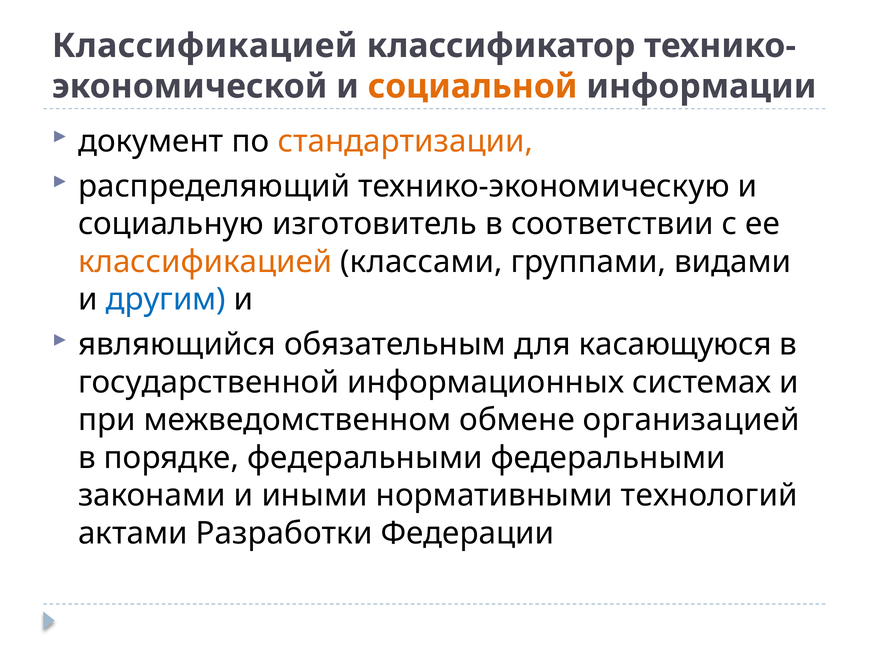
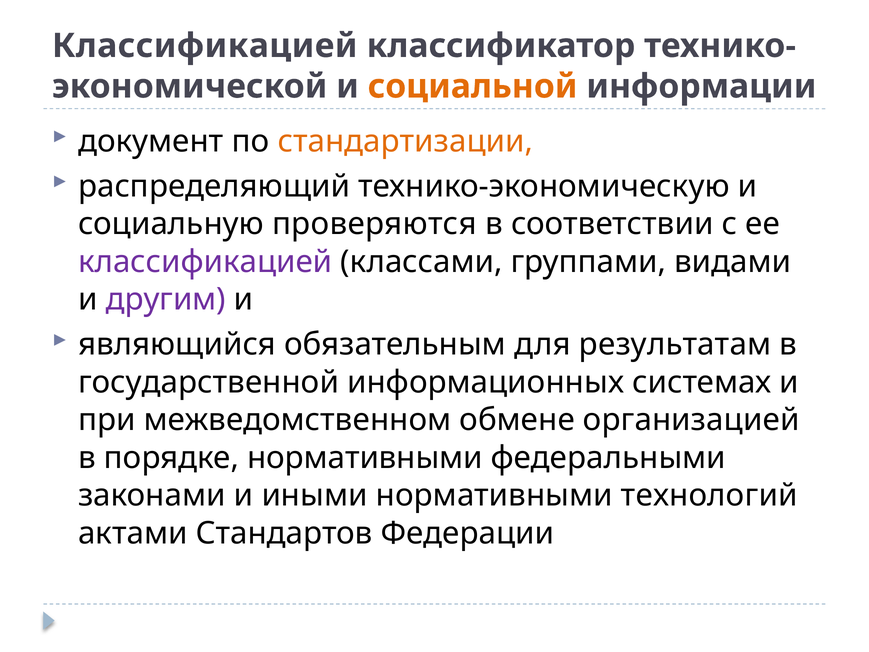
изготовитель: изготовитель -> проверяются
классификацией at (205, 262) colour: orange -> purple
другим colour: blue -> purple
касающуюся: касающуюся -> результатам
порядке федеральными: федеральными -> нормативными
Разработки: Разработки -> Стандартов
